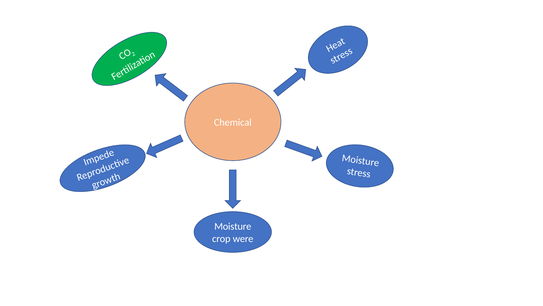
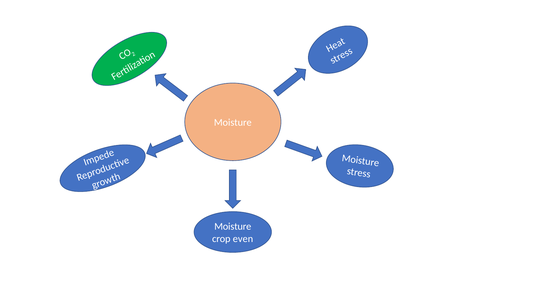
Chemical at (233, 122): Chemical -> Moisture
were: were -> even
